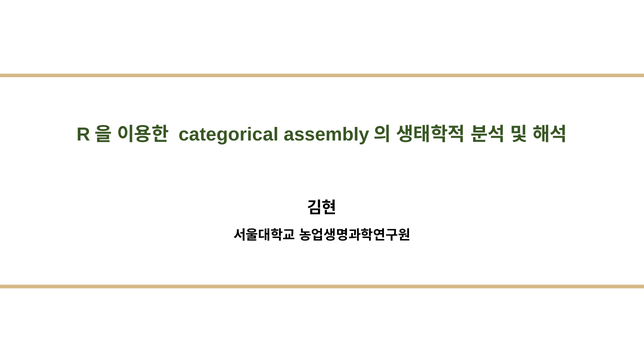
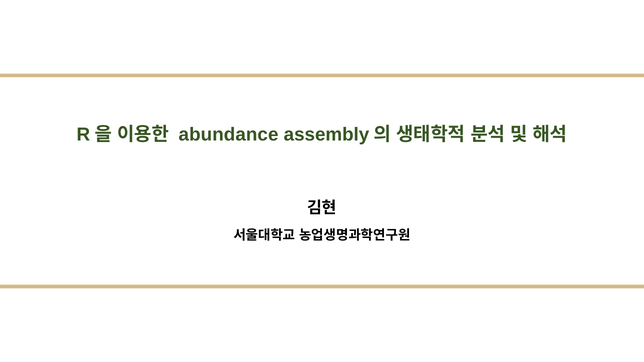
categorical: categorical -> abundance
